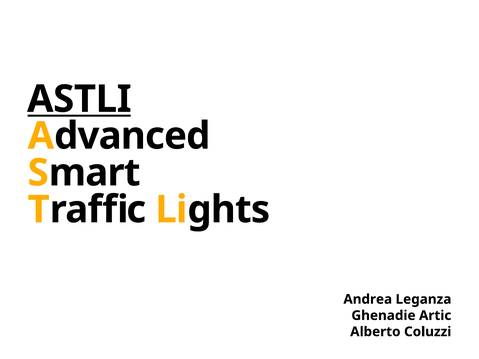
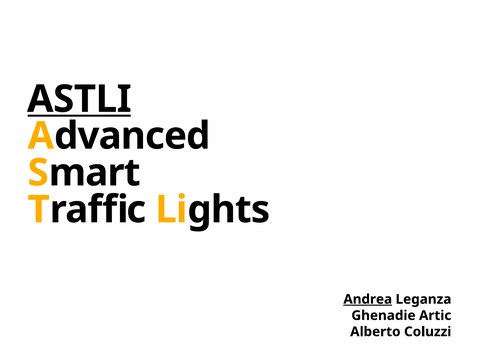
Andrea underline: none -> present
